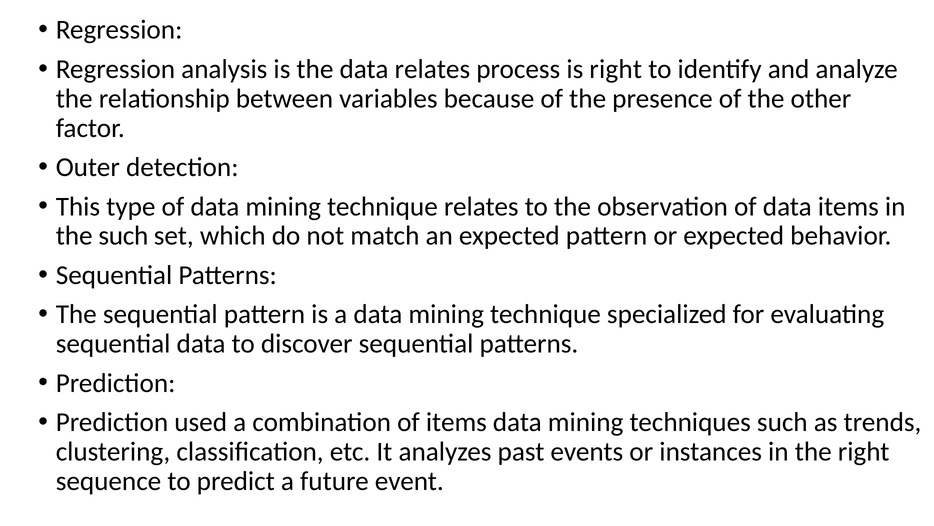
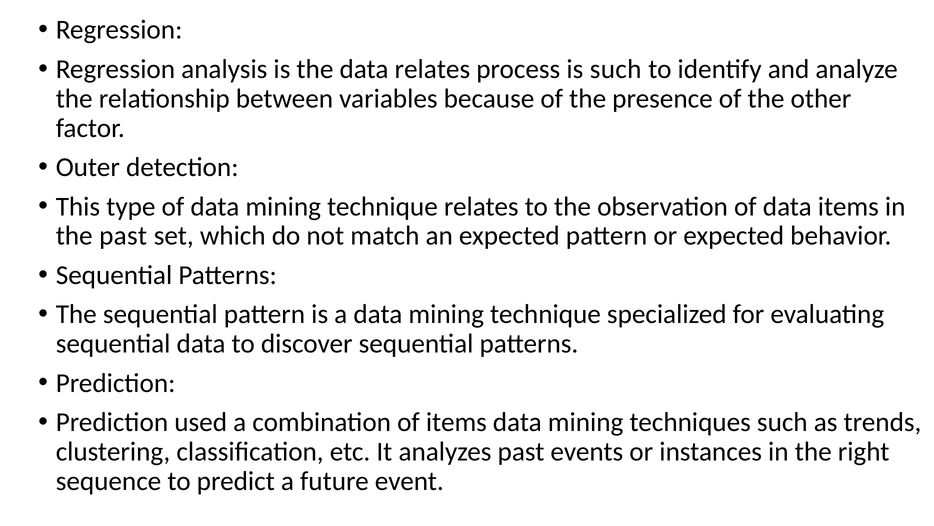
is right: right -> such
the such: such -> past
